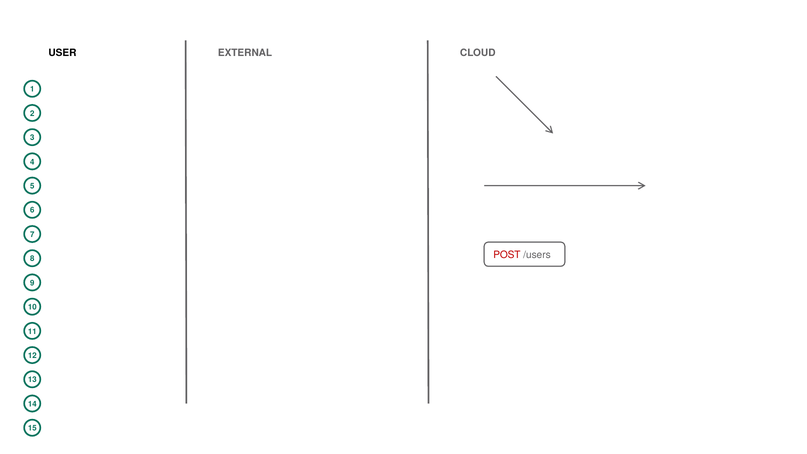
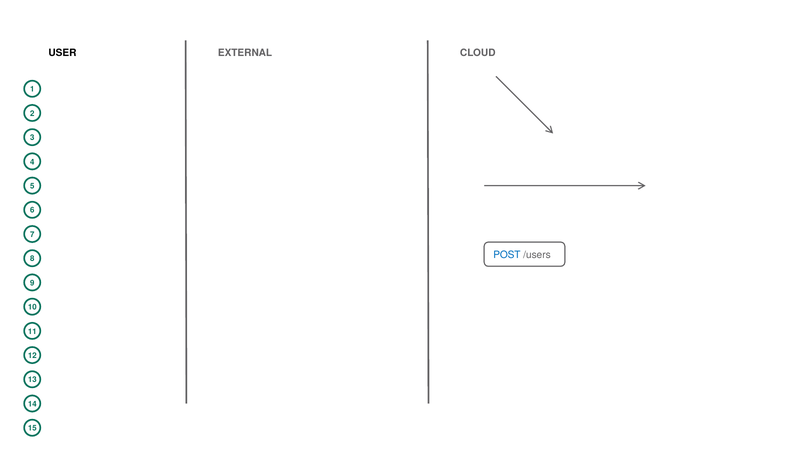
POST colour: red -> blue
